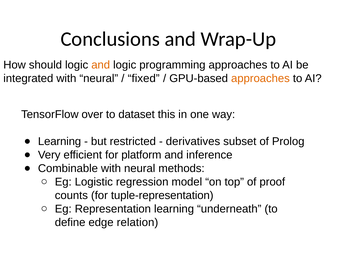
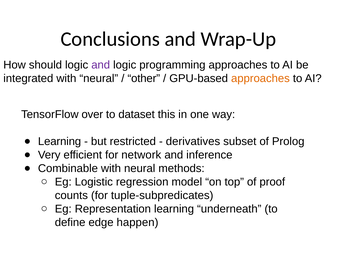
and at (101, 65) colour: orange -> purple
fixed: fixed -> other
platform: platform -> network
tuple-representation: tuple-representation -> tuple-subpredicates
relation: relation -> happen
